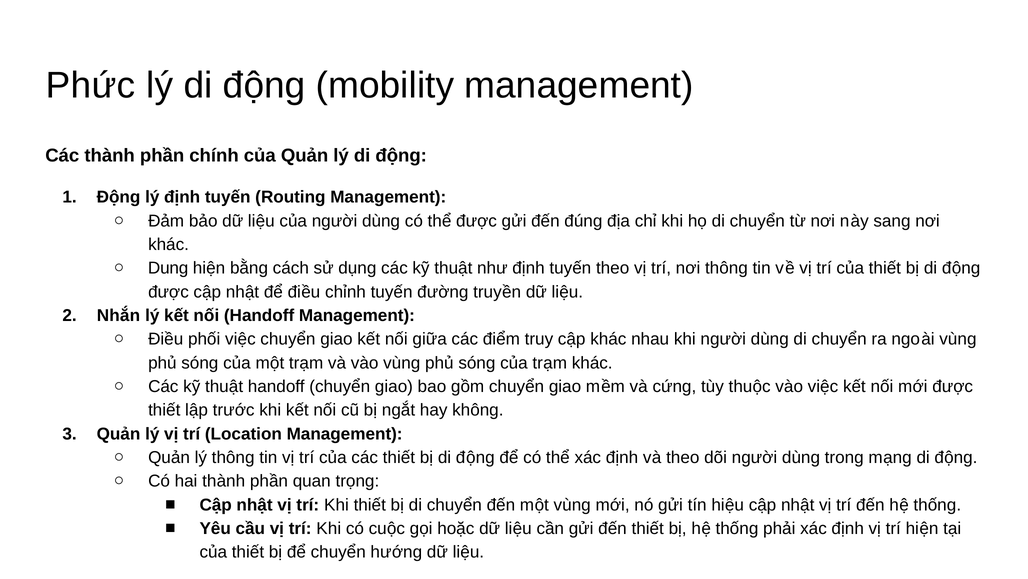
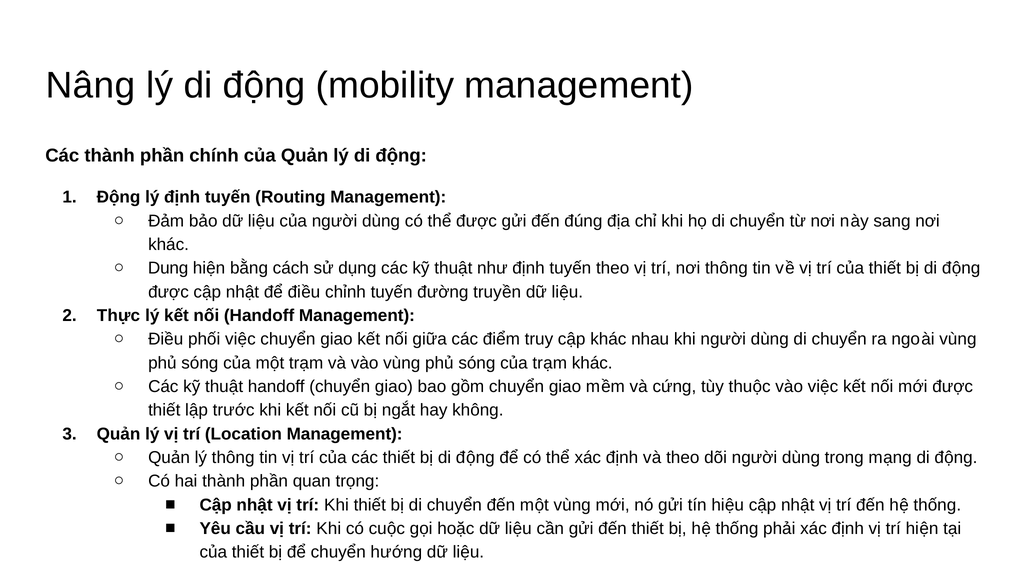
Phức: Phức -> Nâng
Nhắn: Nhắn -> Thực
